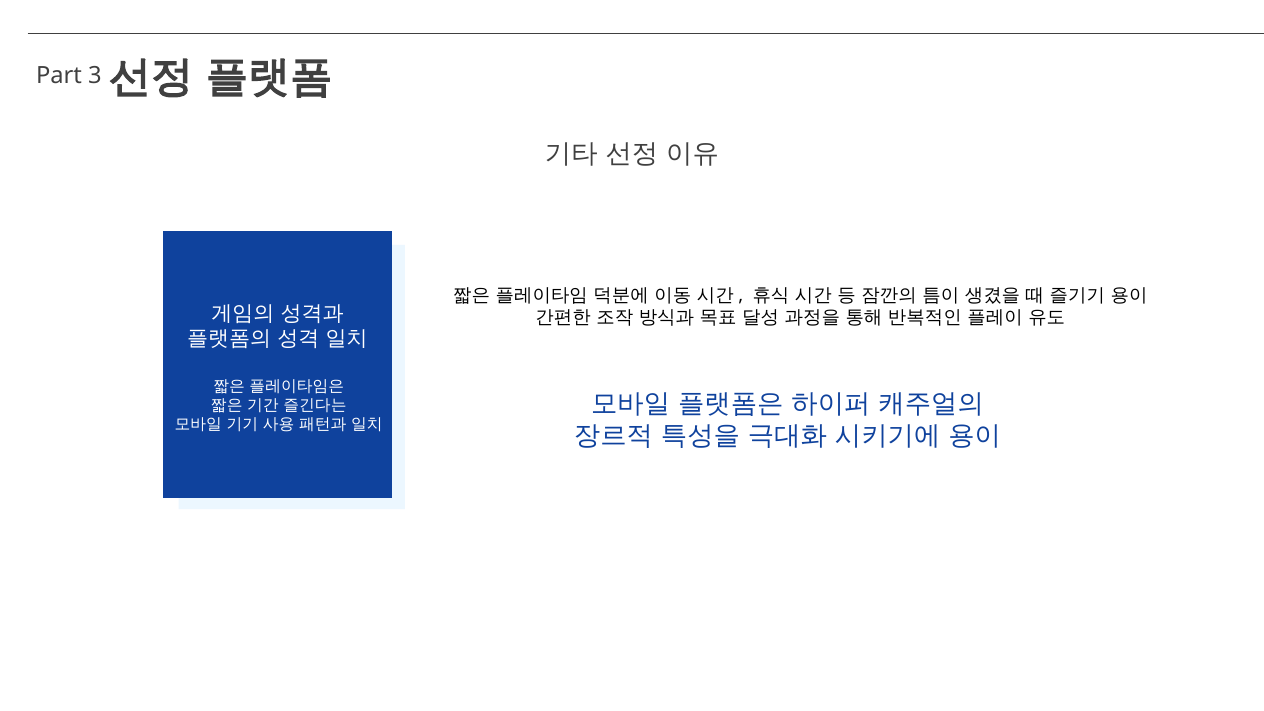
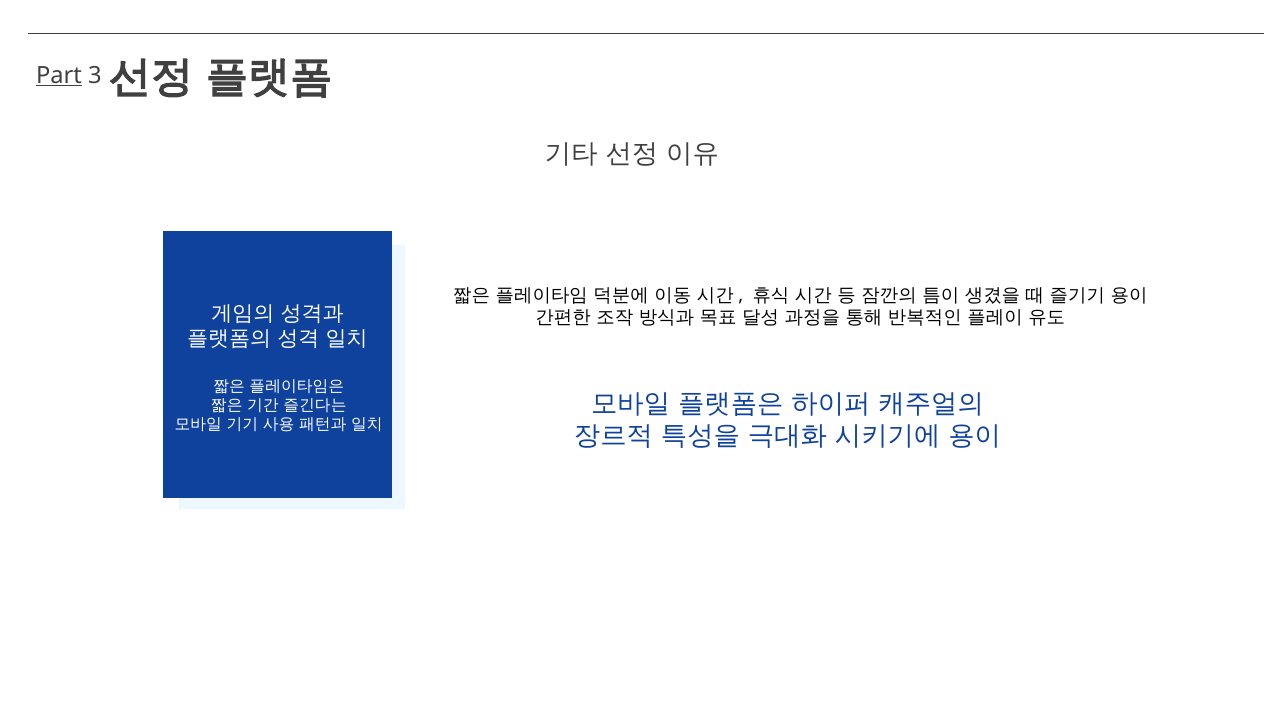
Part underline: none -> present
